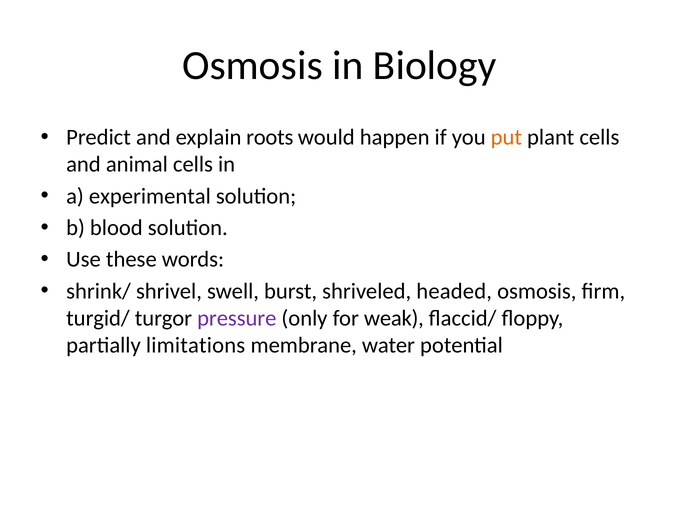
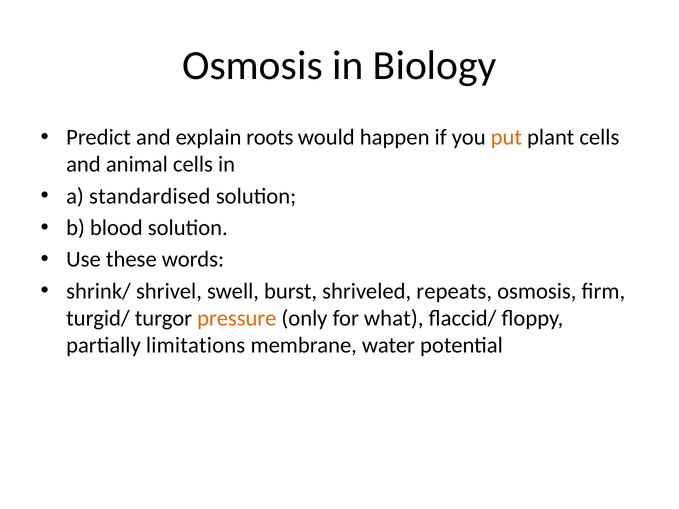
experimental: experimental -> standardised
headed: headed -> repeats
pressure colour: purple -> orange
weak: weak -> what
